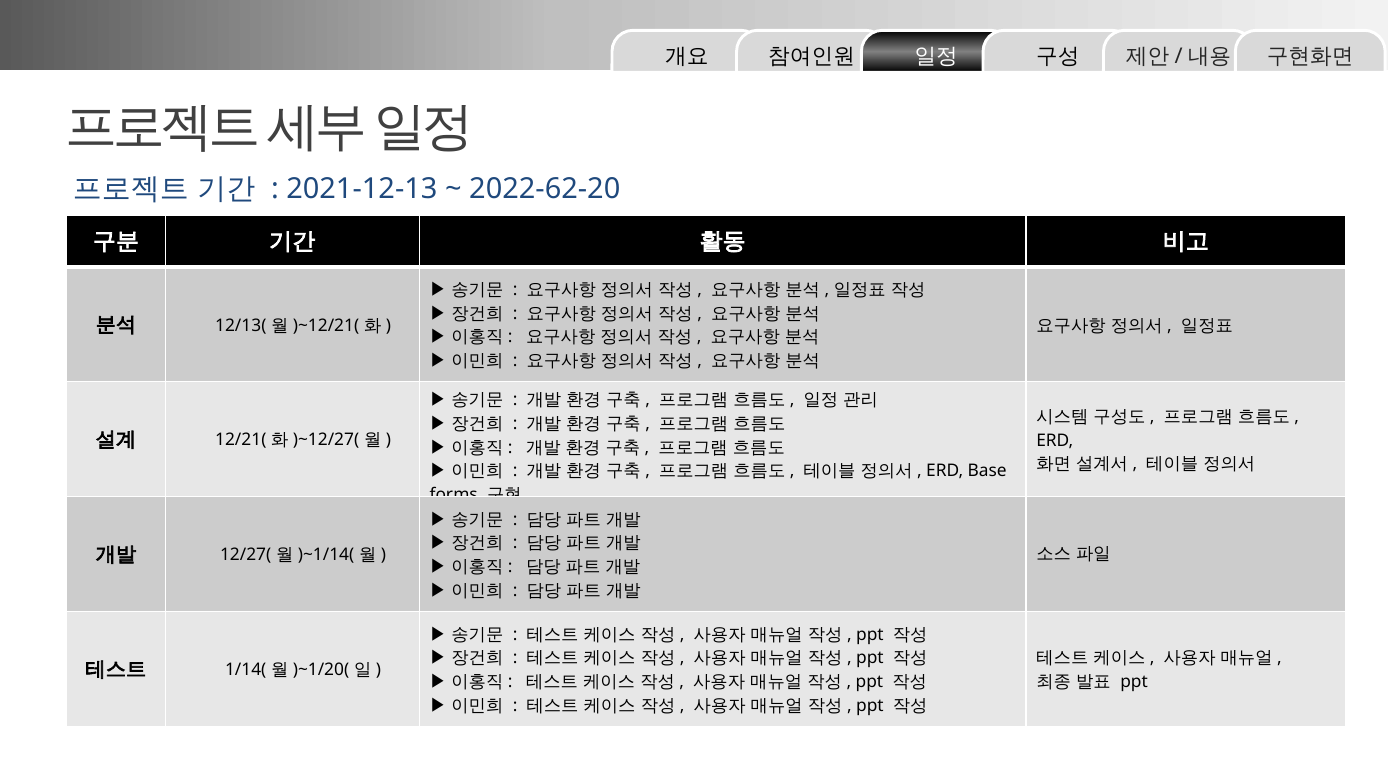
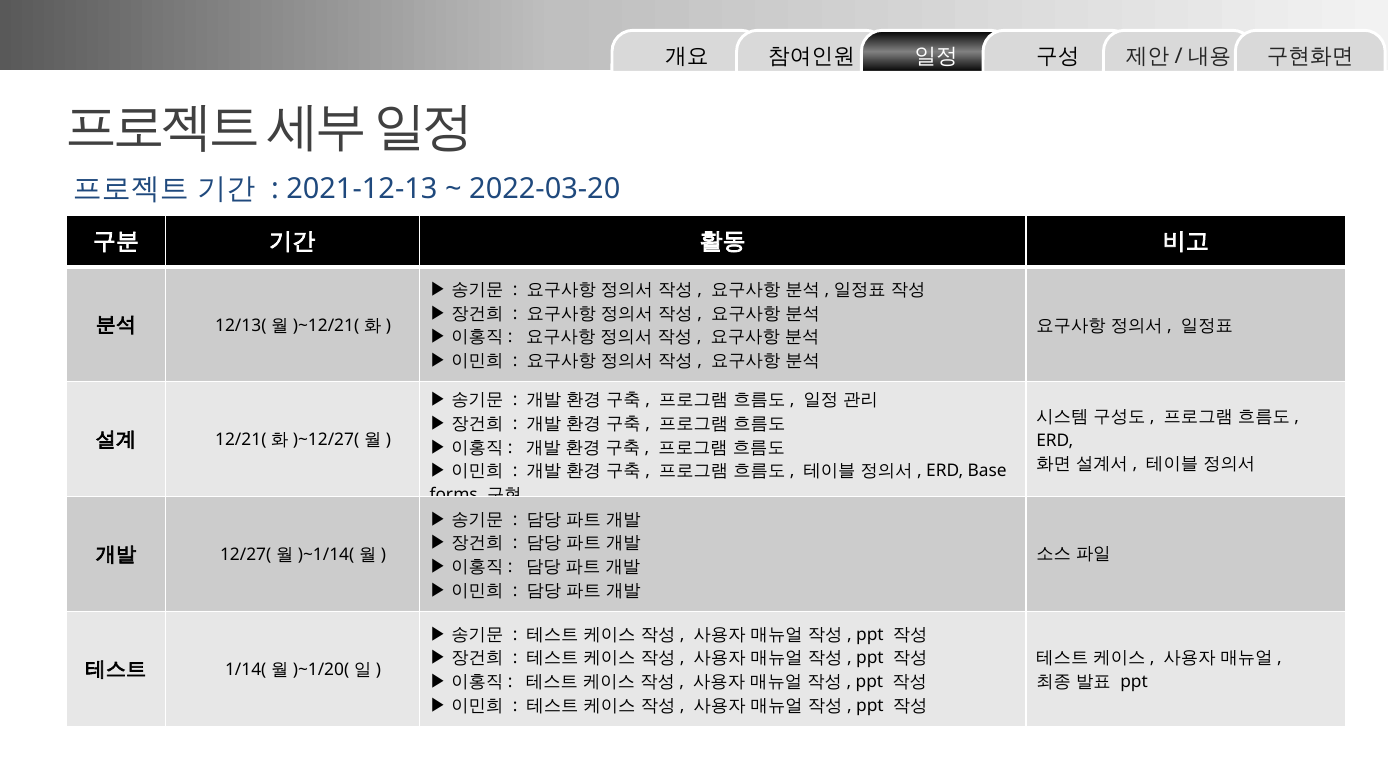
2022-62-20: 2022-62-20 -> 2022-03-20
